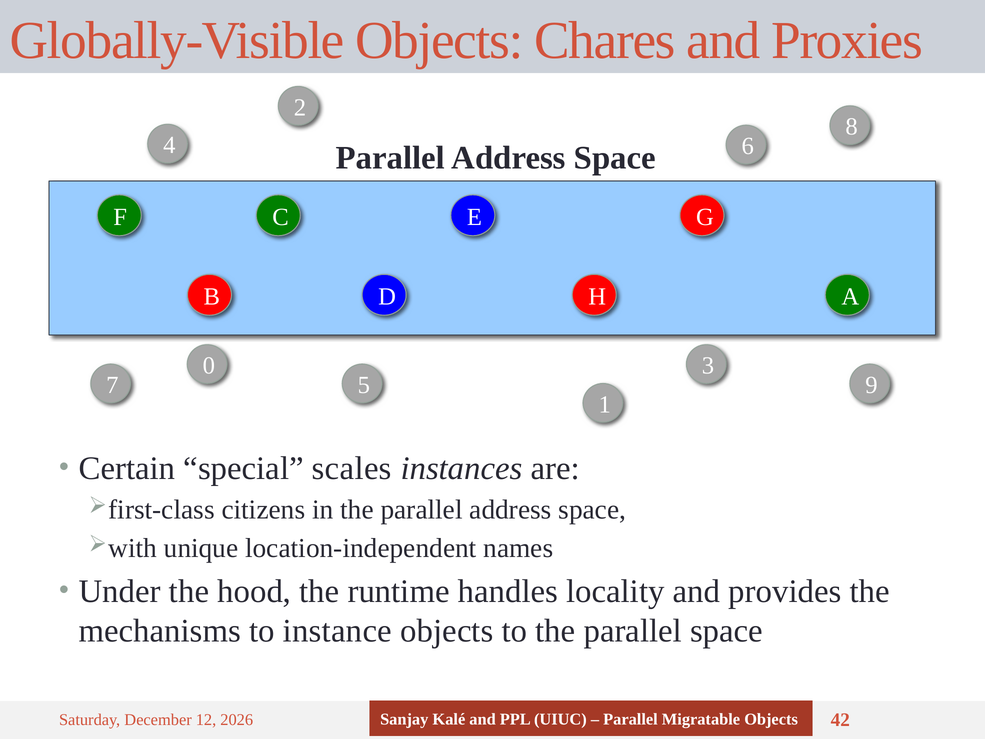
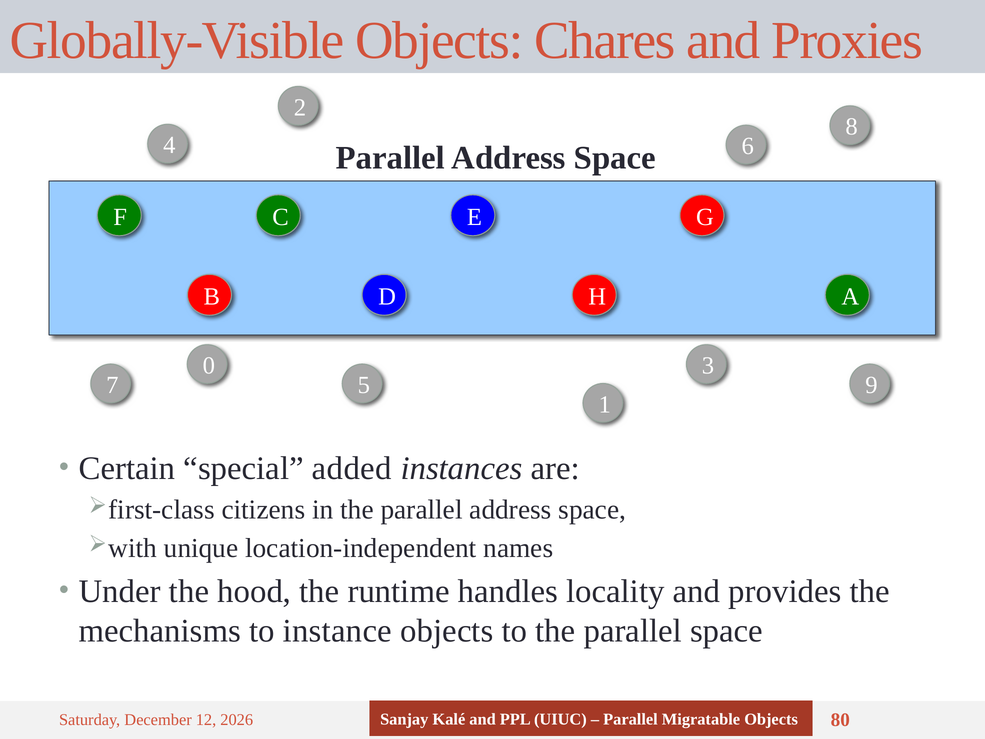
scales: scales -> added
42: 42 -> 80
